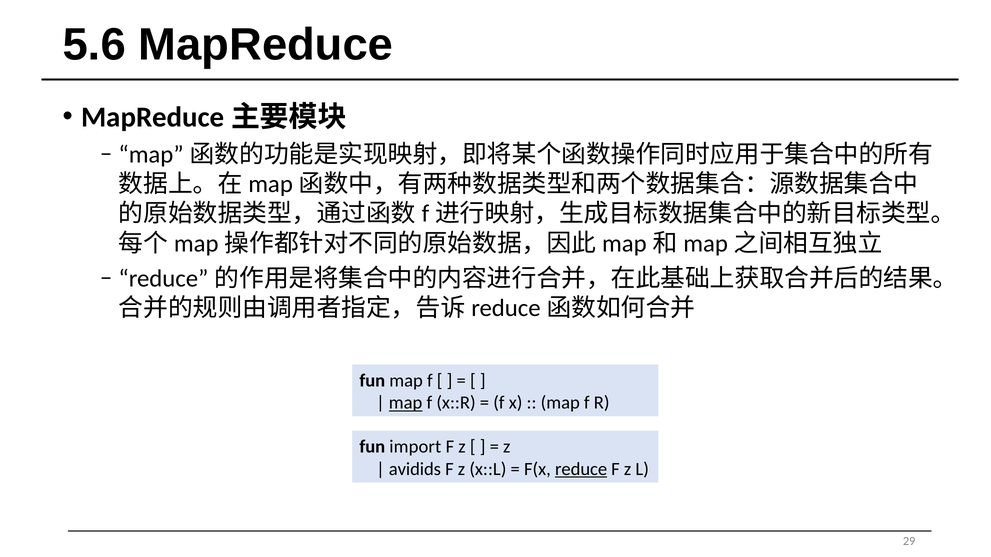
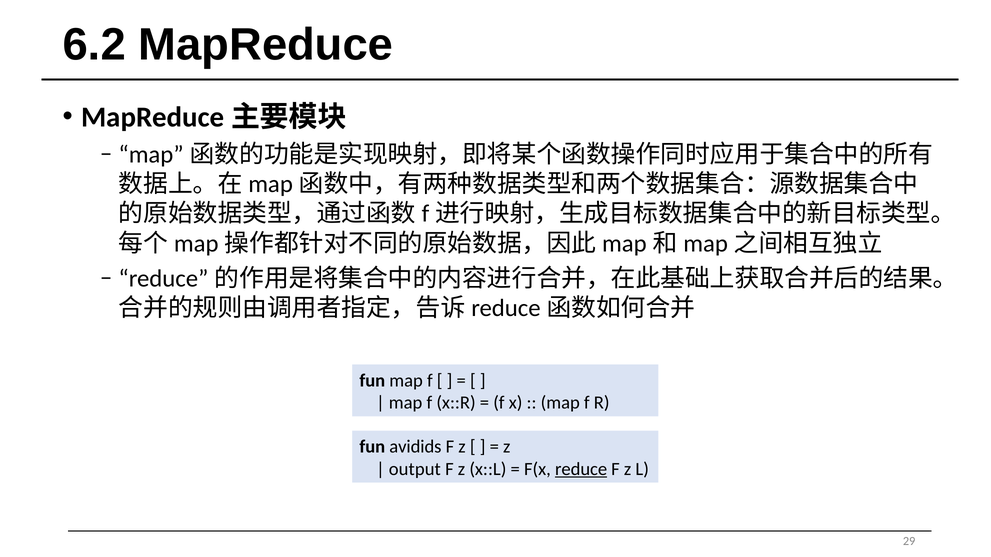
5.6: 5.6 -> 6.2
map at (406, 403) underline: present -> none
import: import -> avidids
avidids: avidids -> output
